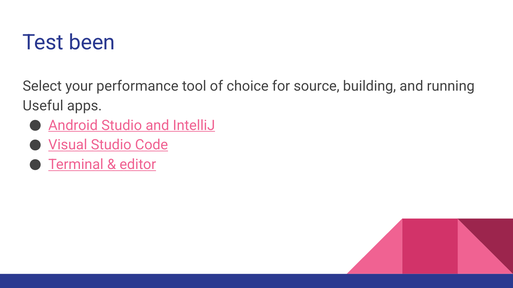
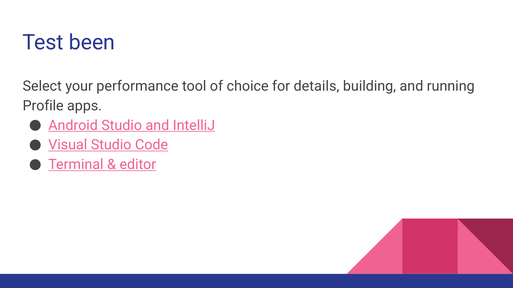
source: source -> details
Useful: Useful -> Profile
